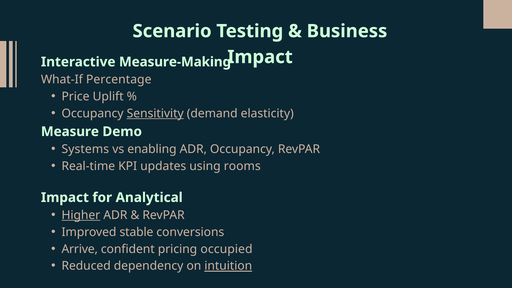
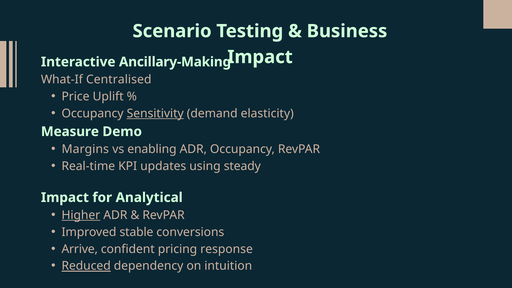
Measure-Making: Measure-Making -> Ancillary-Making
Percentage: Percentage -> Centralised
Systems: Systems -> Margins
rooms: rooms -> steady
occupied: occupied -> response
Reduced underline: none -> present
intuition underline: present -> none
